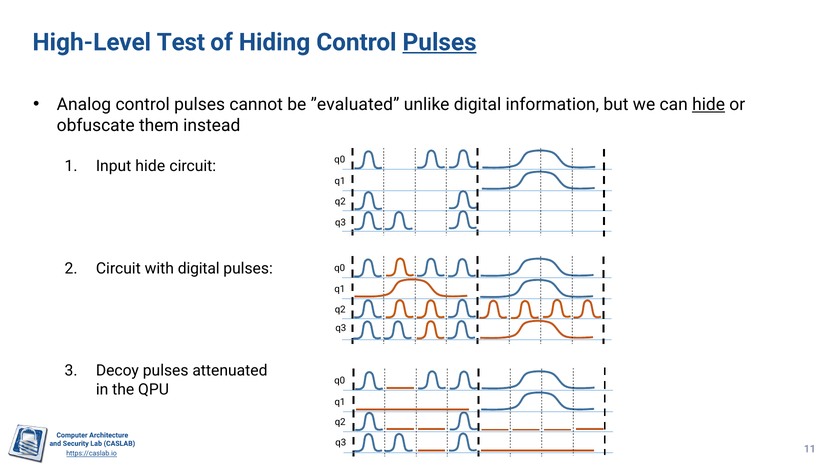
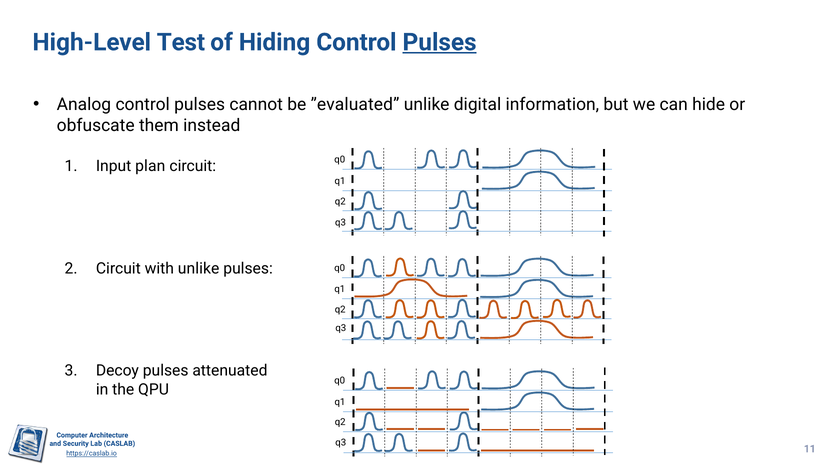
hide at (709, 105) underline: present -> none
Input hide: hide -> plan
with digital: digital -> unlike
